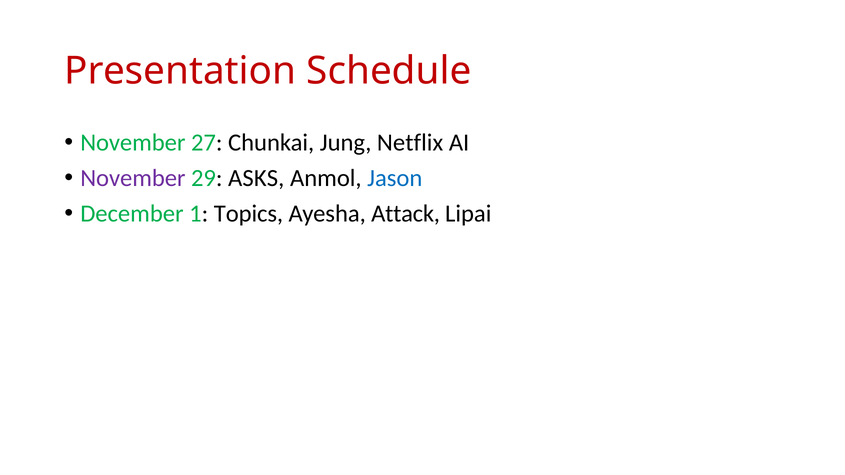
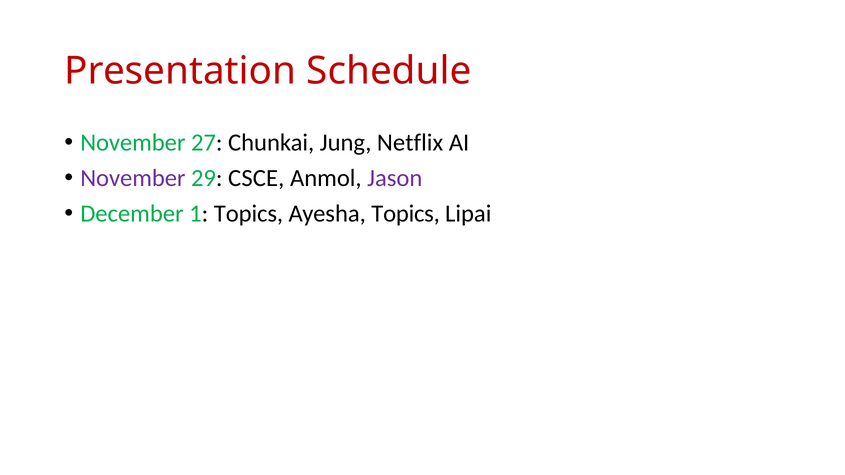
ASKS: ASKS -> CSCE
Jason colour: blue -> purple
Ayesha Attack: Attack -> Topics
